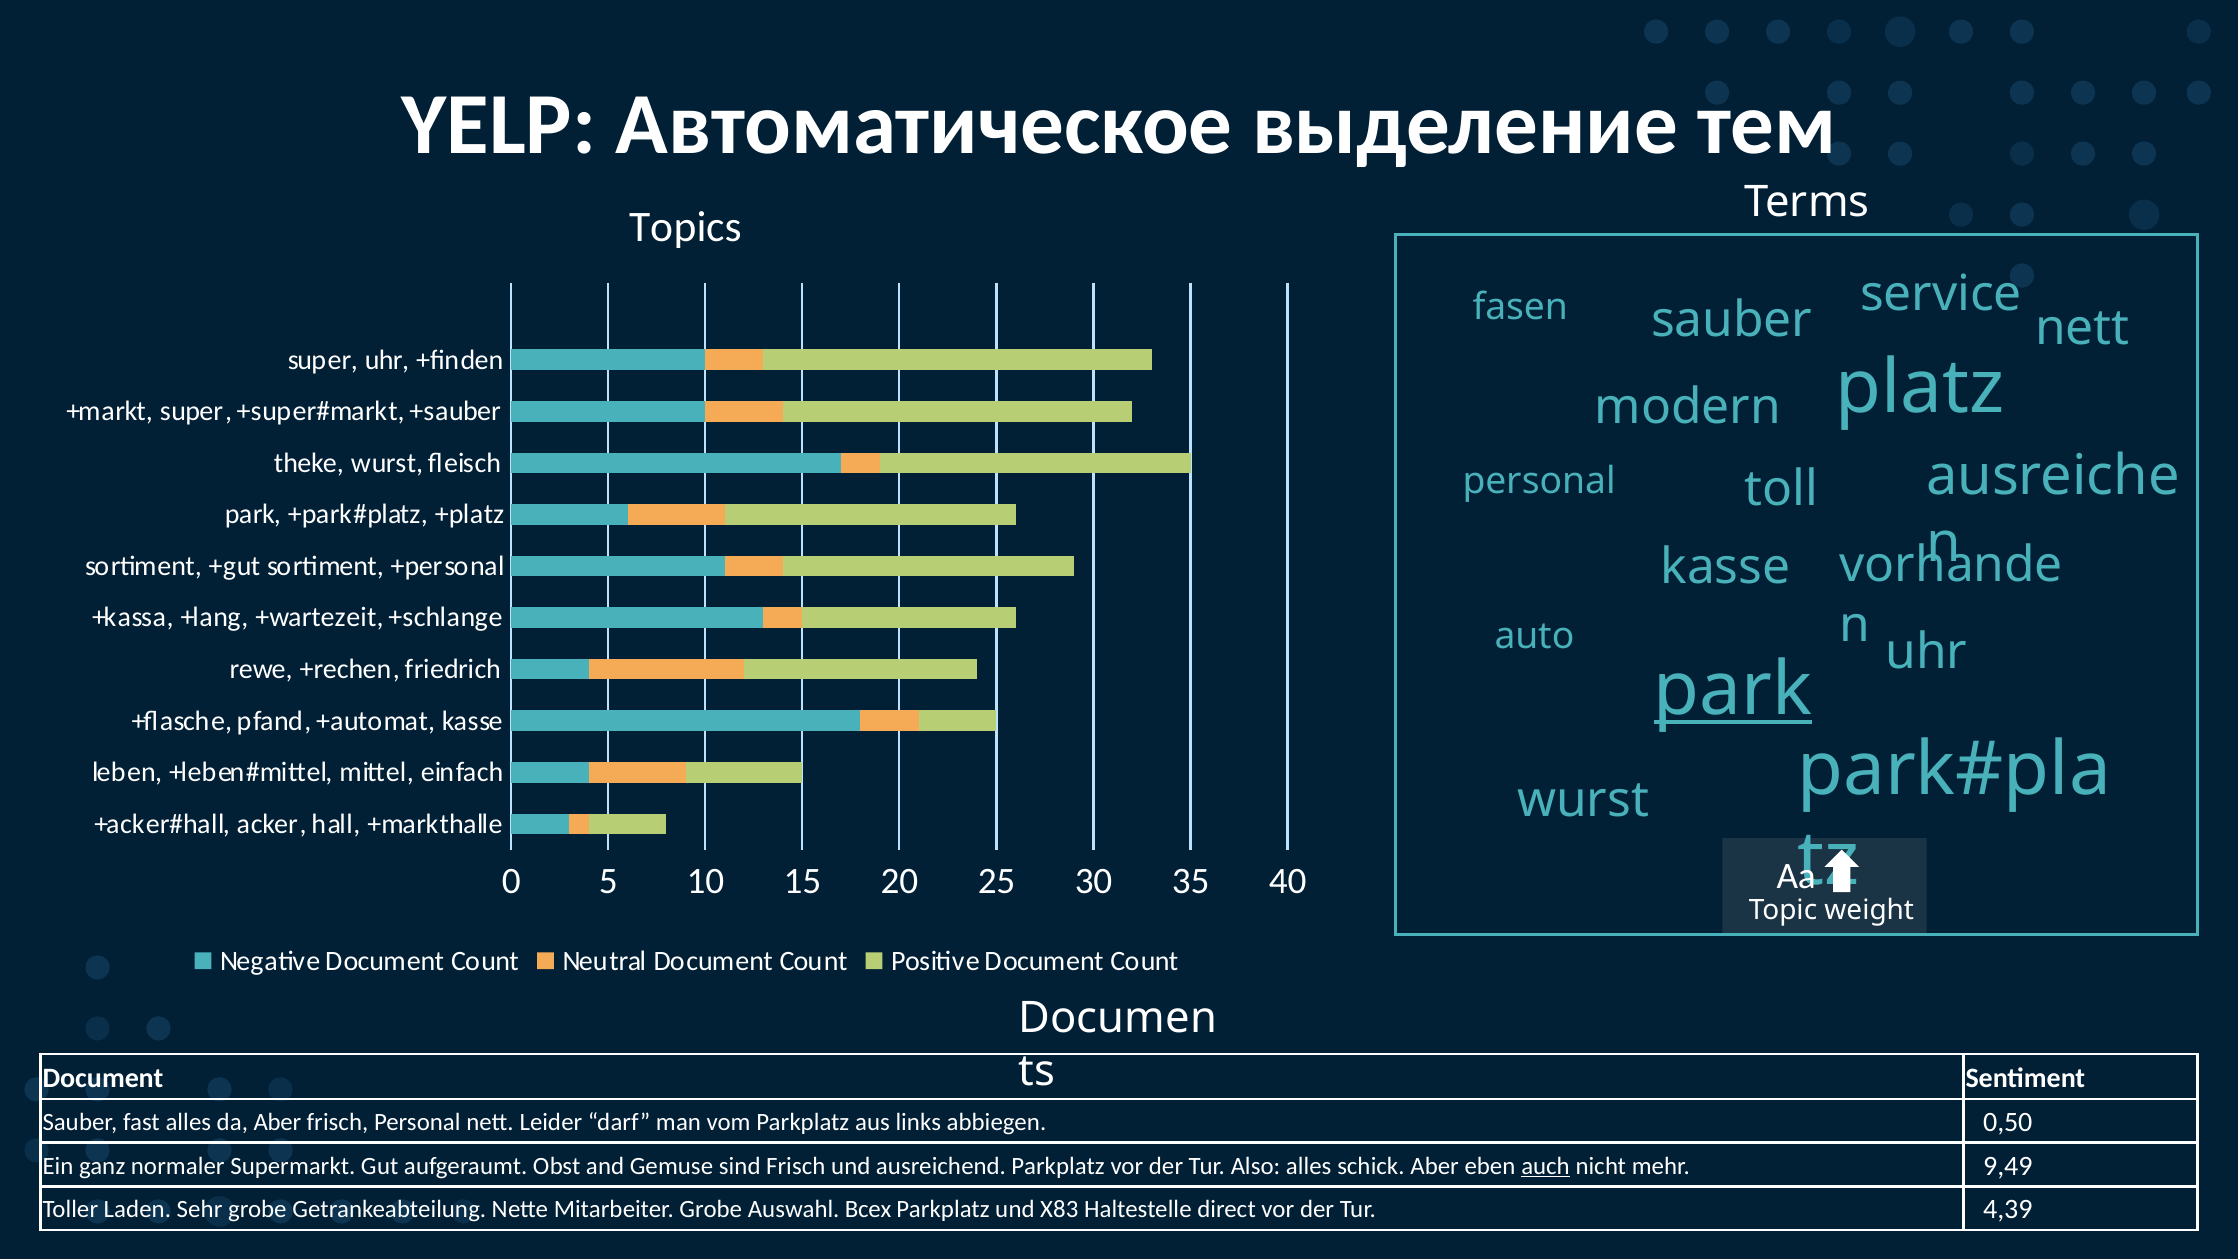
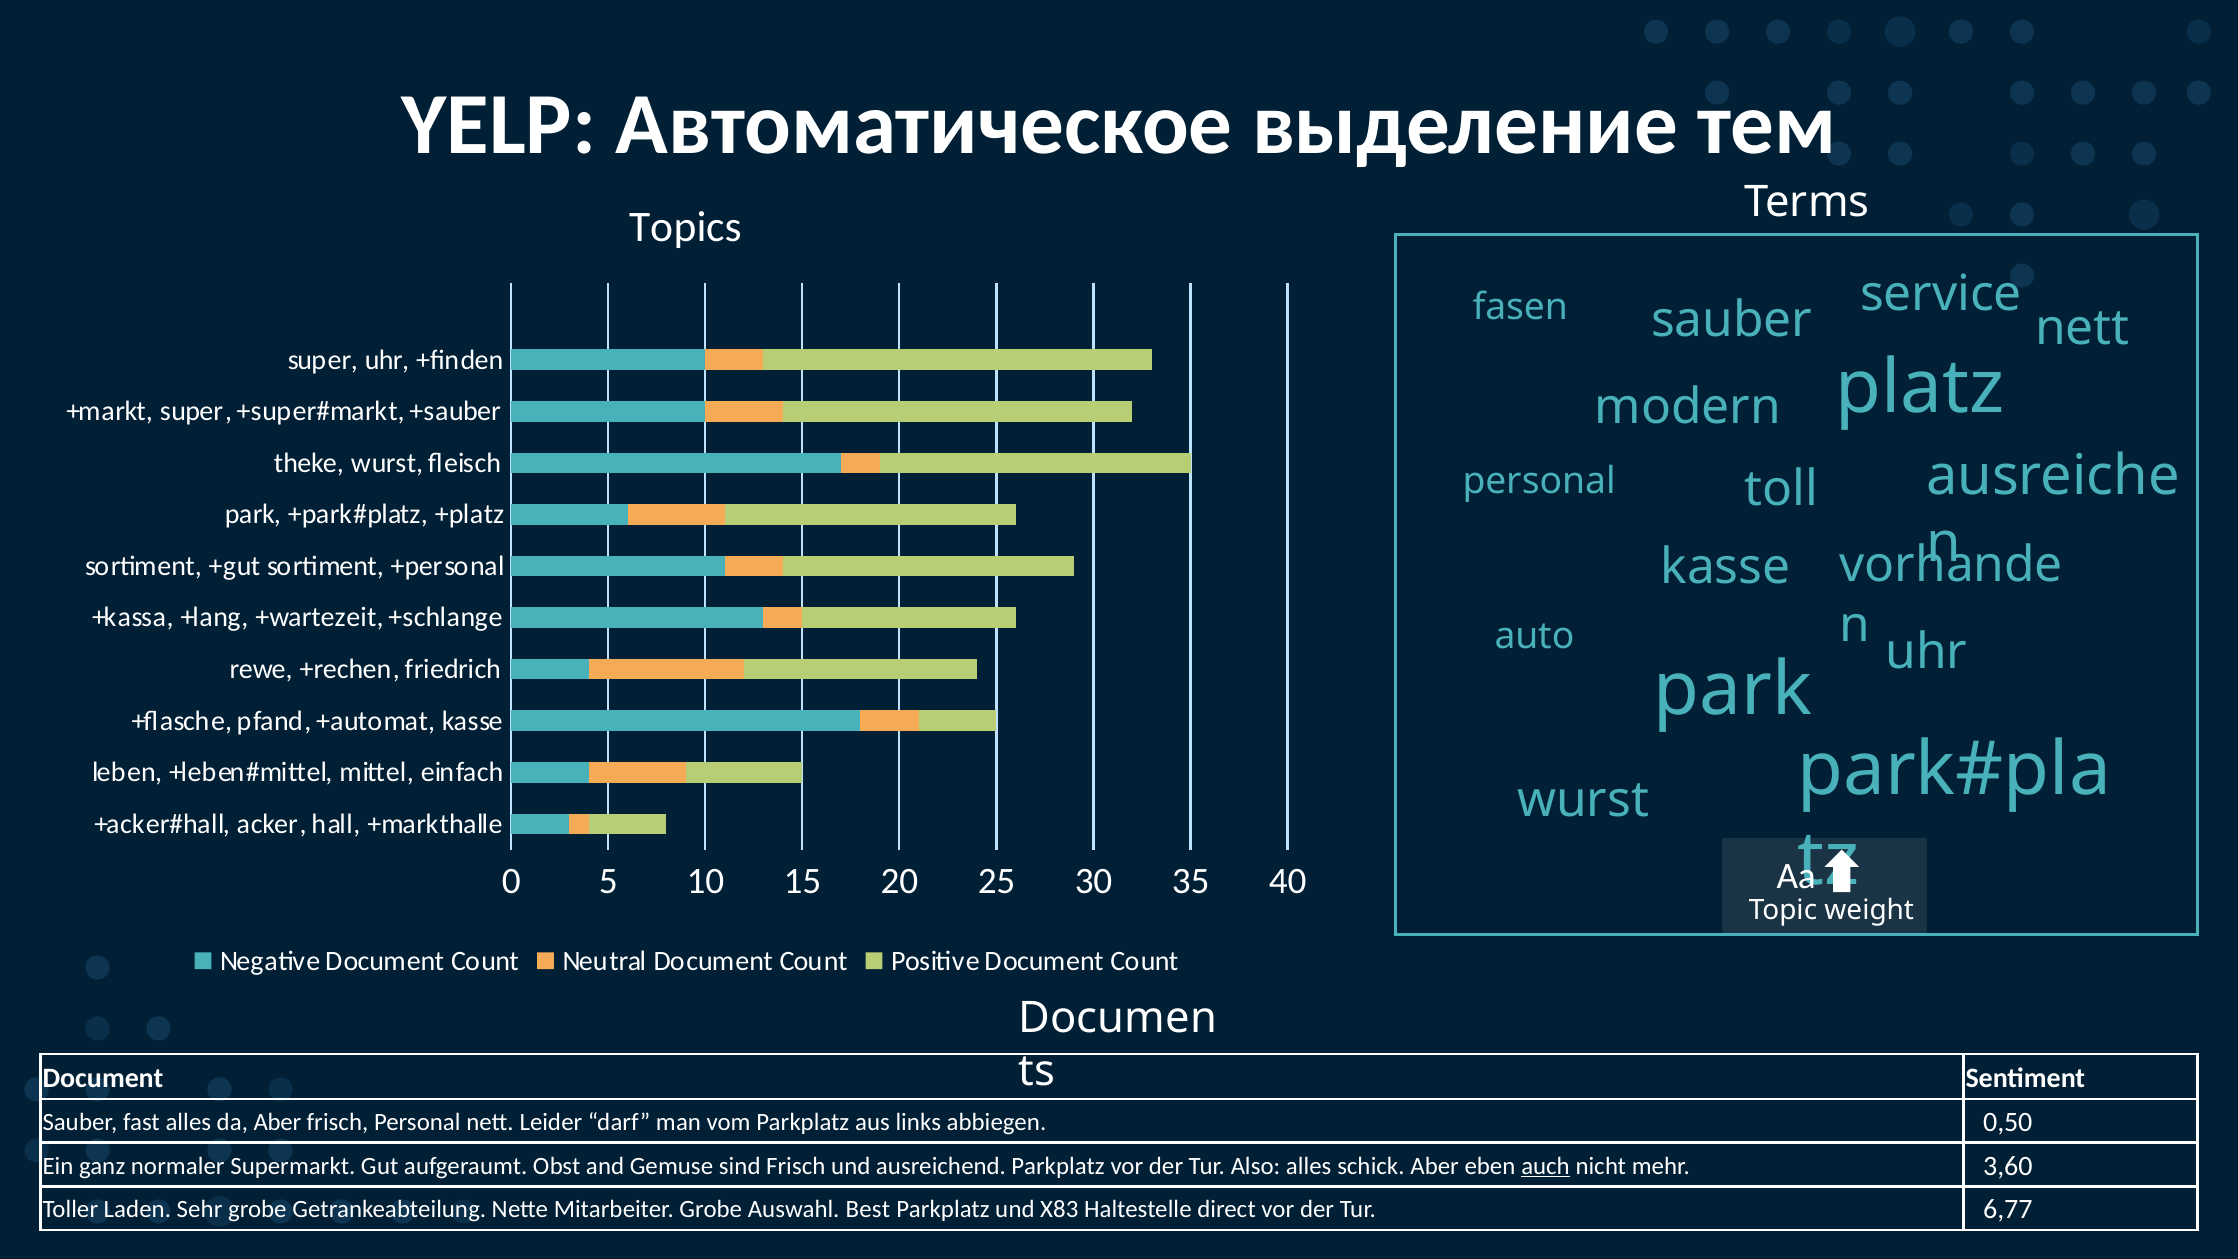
park at (1733, 690) underline: present -> none
9,49: 9,49 -> 3,60
Всех: Всех -> Best
4,39: 4,39 -> 6,77
